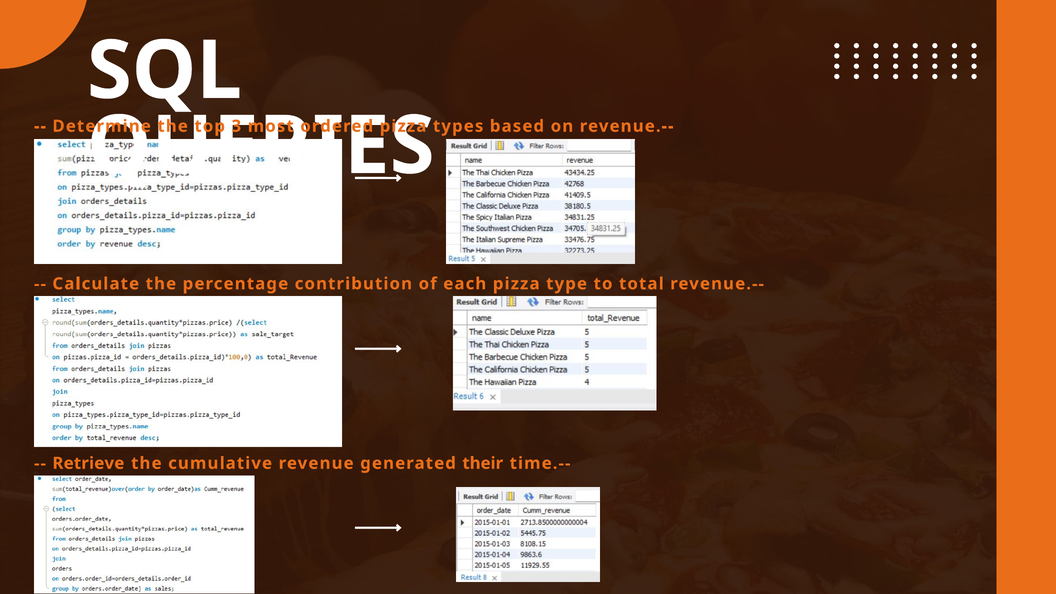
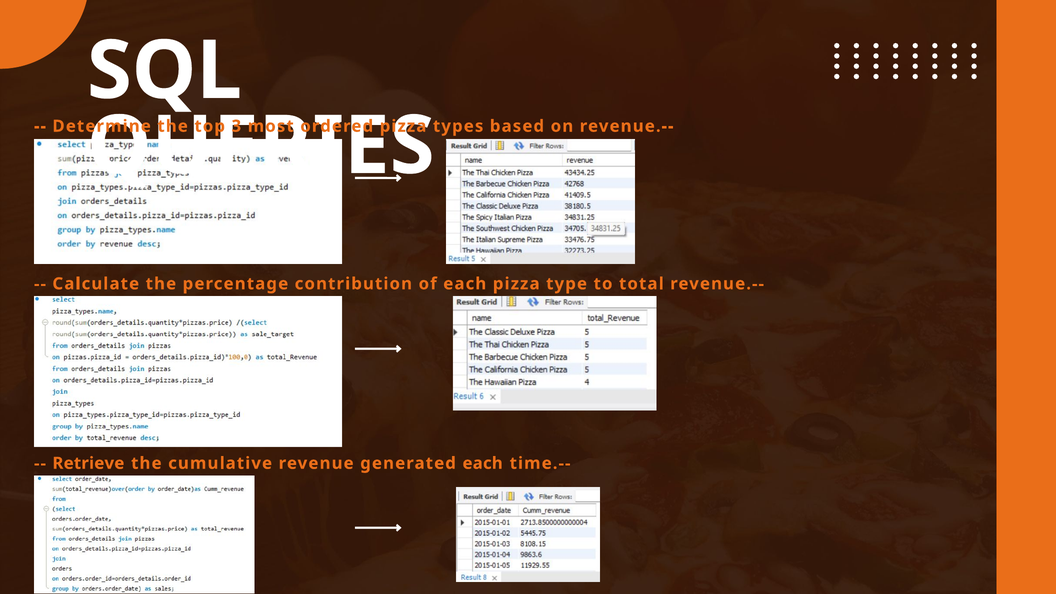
generated their: their -> each
